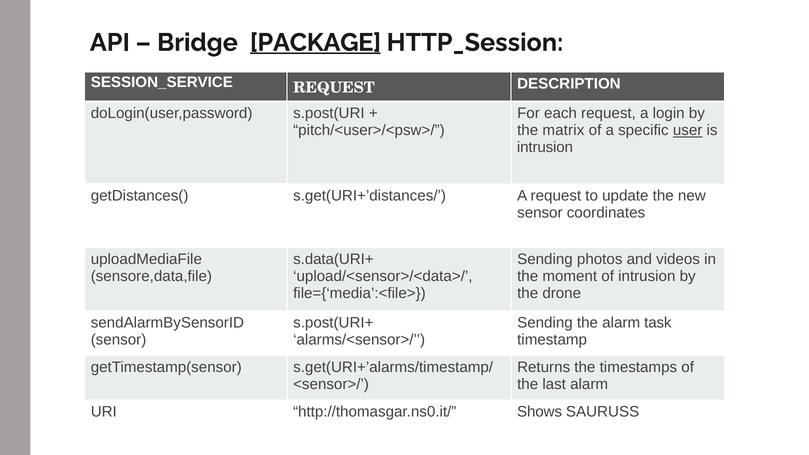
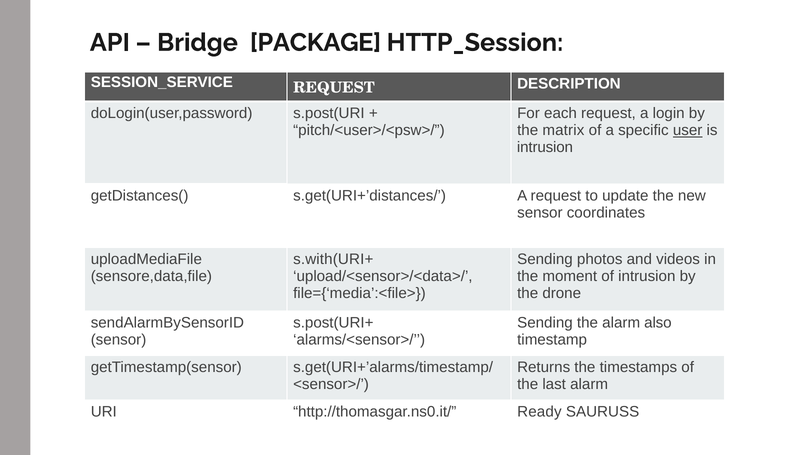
PACKAGE underline: present -> none
s.data(URI+: s.data(URI+ -> s.with(URI+
task: task -> also
Shows: Shows -> Ready
